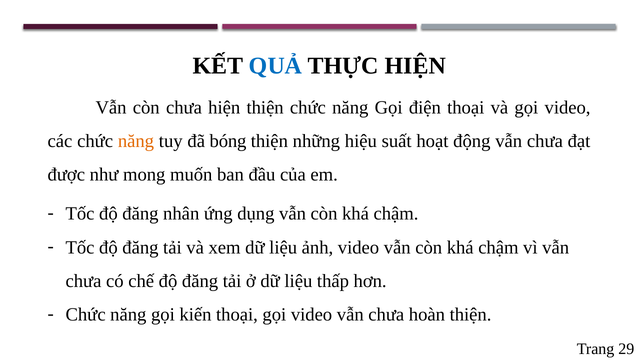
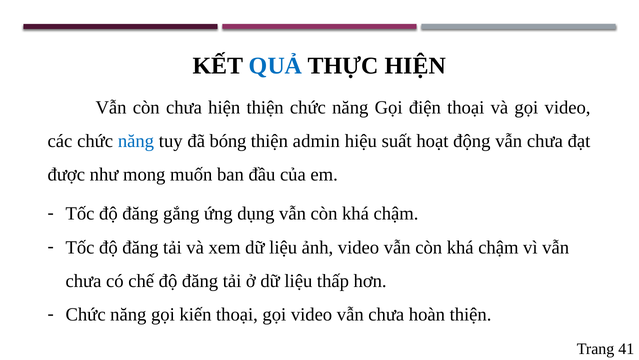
năng at (136, 141) colour: orange -> blue
những: những -> admin
nhân: nhân -> gắng
29: 29 -> 41
